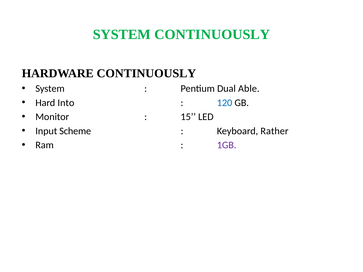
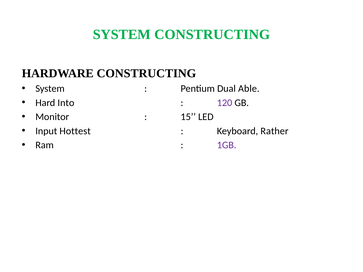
SYSTEM CONTINUOUSLY: CONTINUOUSLY -> CONSTRUCTING
HARDWARE CONTINUOUSLY: CONTINUOUSLY -> CONSTRUCTING
120 colour: blue -> purple
Scheme: Scheme -> Hottest
